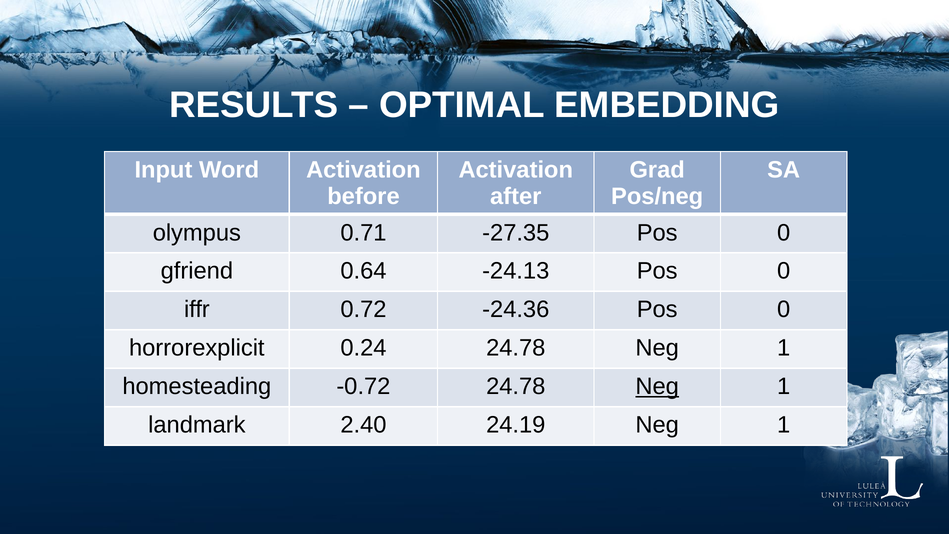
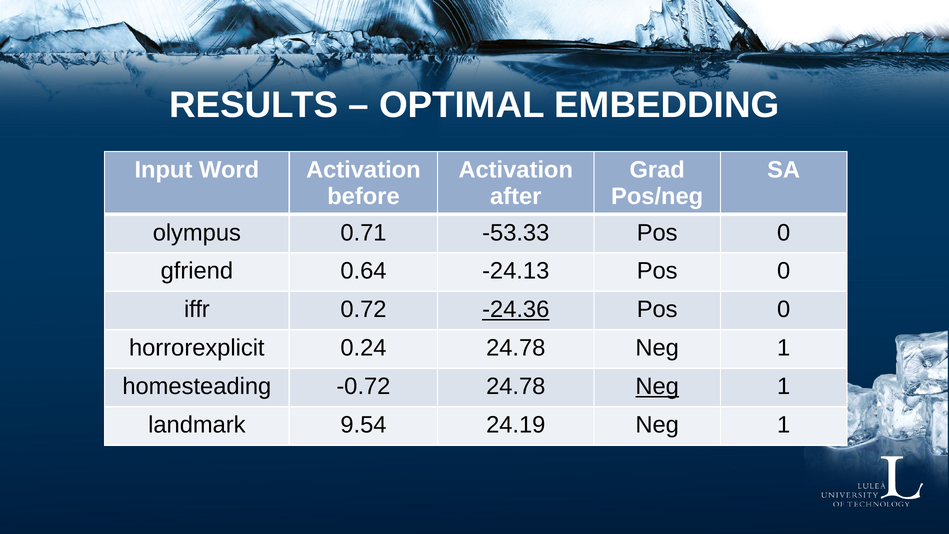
-27.35: -27.35 -> -53.33
-24.36 underline: none -> present
2.40: 2.40 -> 9.54
